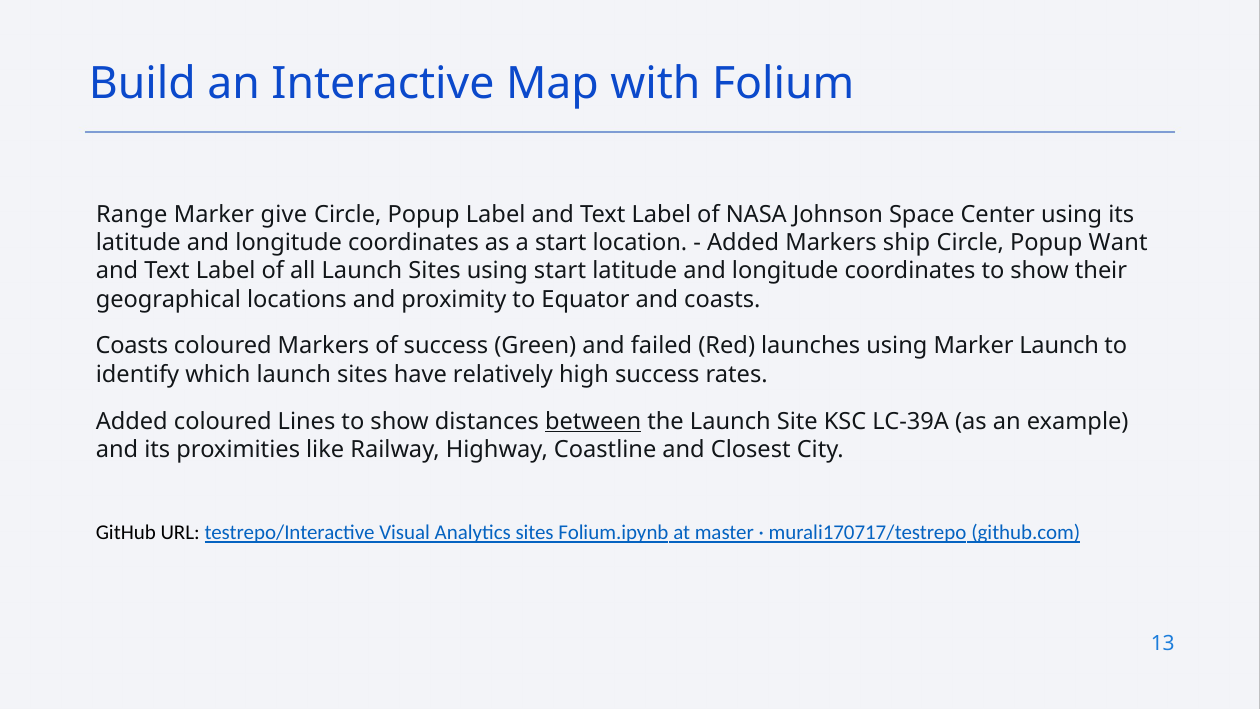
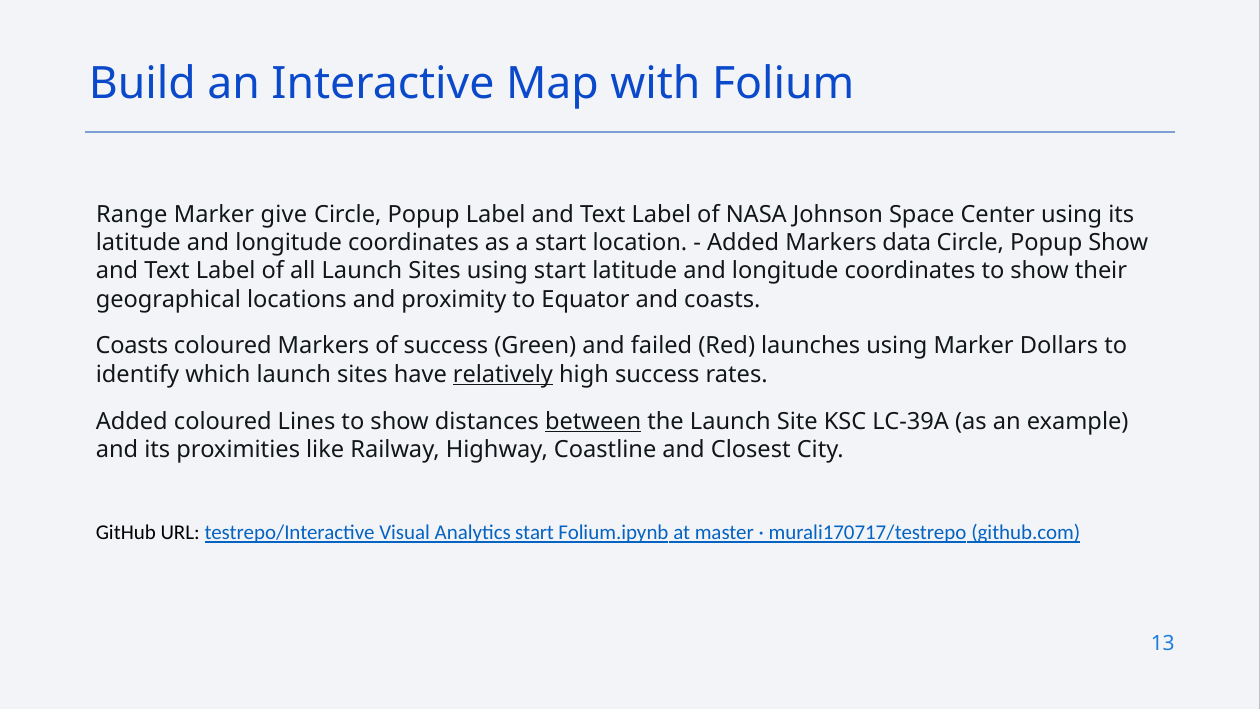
ship: ship -> data
Popup Want: Want -> Show
Marker Launch: Launch -> Dollars
relatively underline: none -> present
Analytics sites: sites -> start
